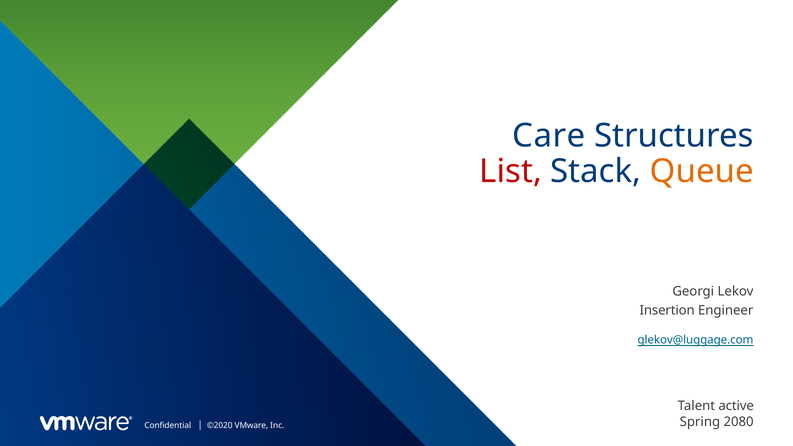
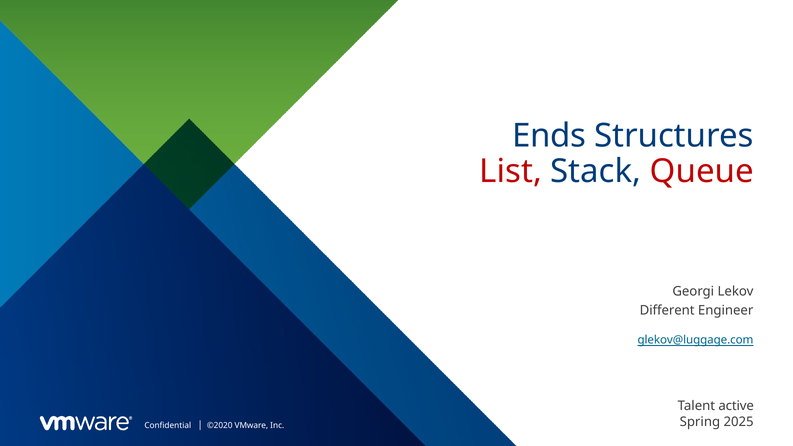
Care: Care -> Ends
Queue colour: orange -> red
Insertion: Insertion -> Different
2080: 2080 -> 2025
